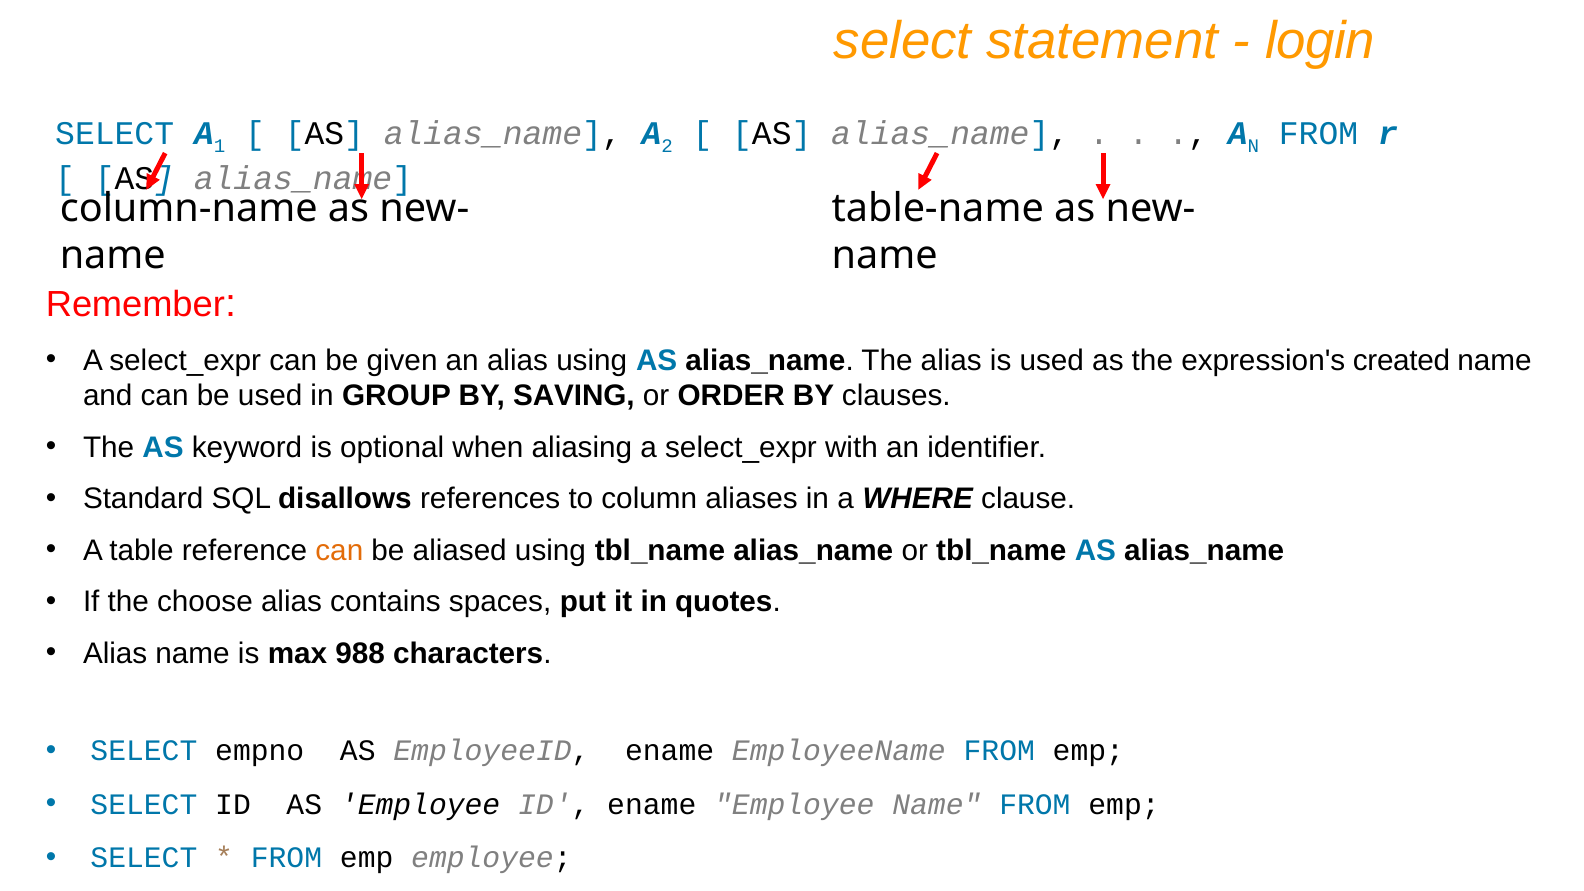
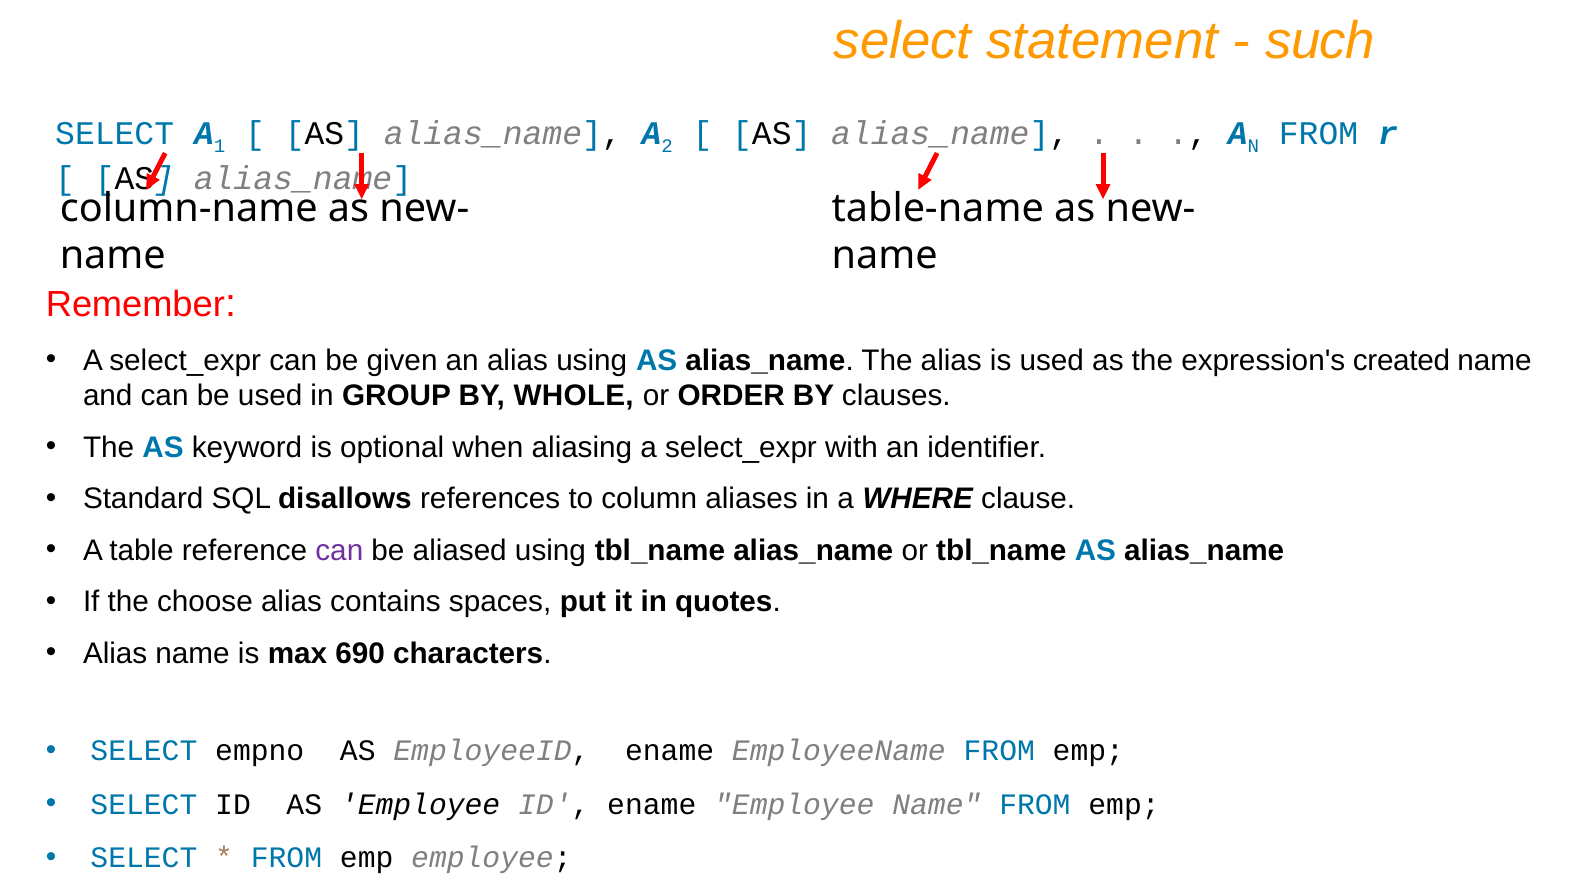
login: login -> such
SAVING: SAVING -> WHOLE
can at (339, 551) colour: orange -> purple
988: 988 -> 690
